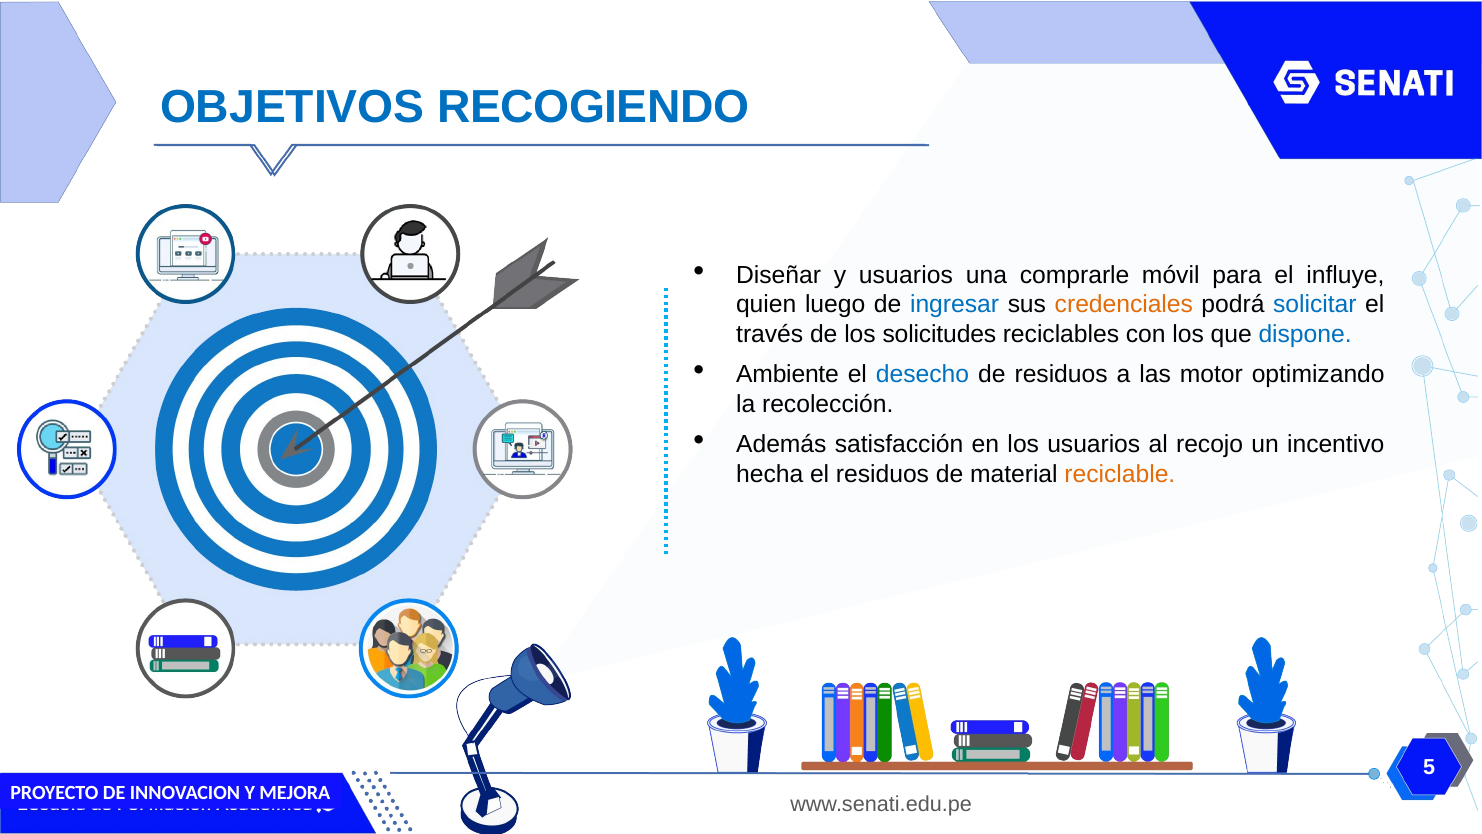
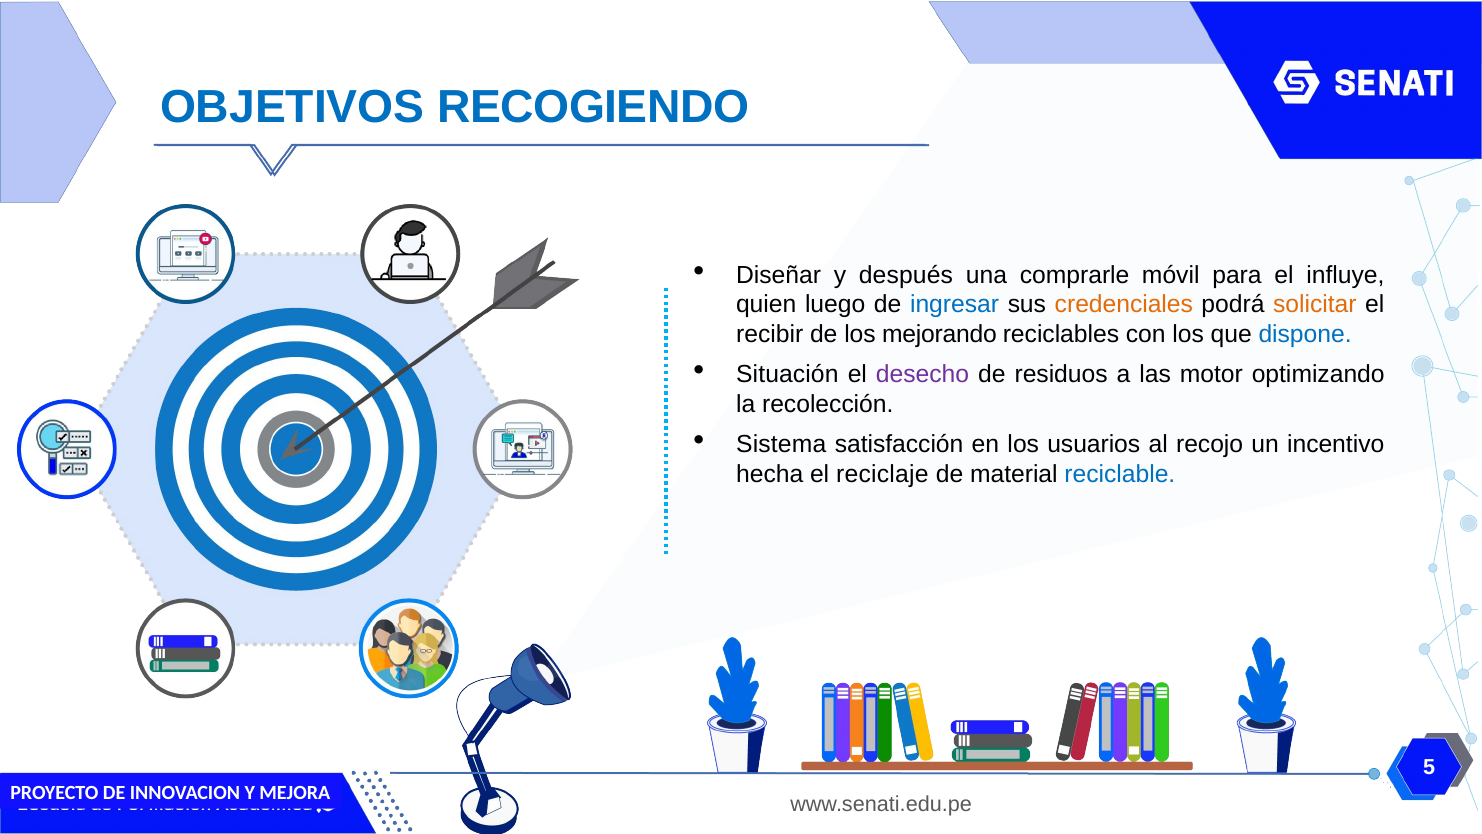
y usuarios: usuarios -> después
solicitar colour: blue -> orange
través: través -> recibir
solicitudes: solicitudes -> mejorando
Ambiente: Ambiente -> Situación
desecho colour: blue -> purple
Además: Además -> Sistema
el residuos: residuos -> reciclaje
reciclable colour: orange -> blue
